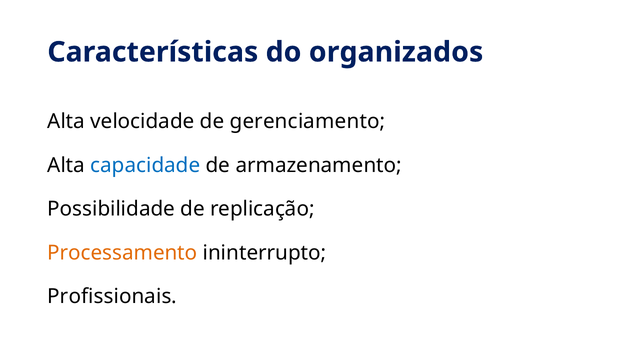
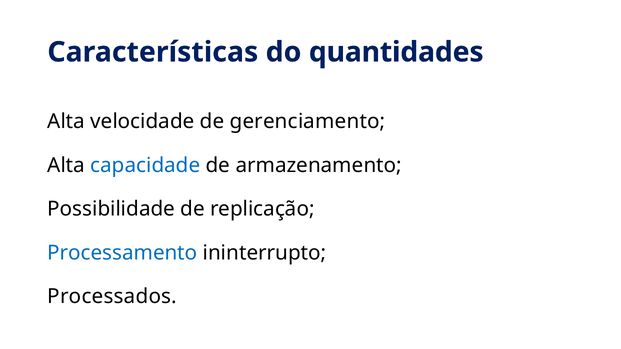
organizados: organizados -> quantidades
Processamento colour: orange -> blue
Profissionais: Profissionais -> Processados
